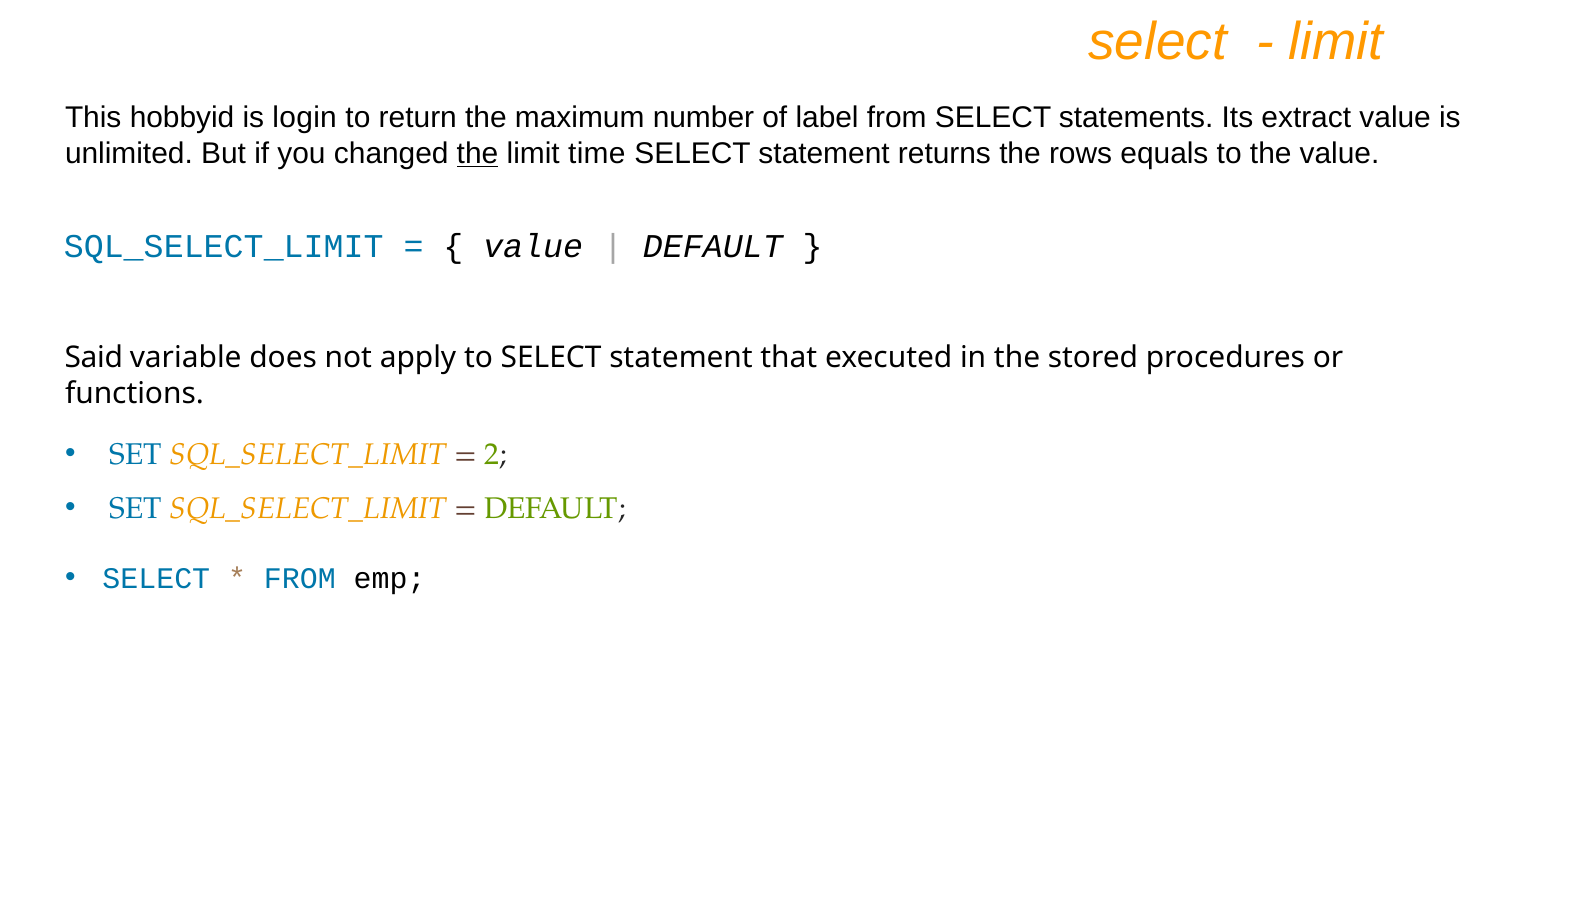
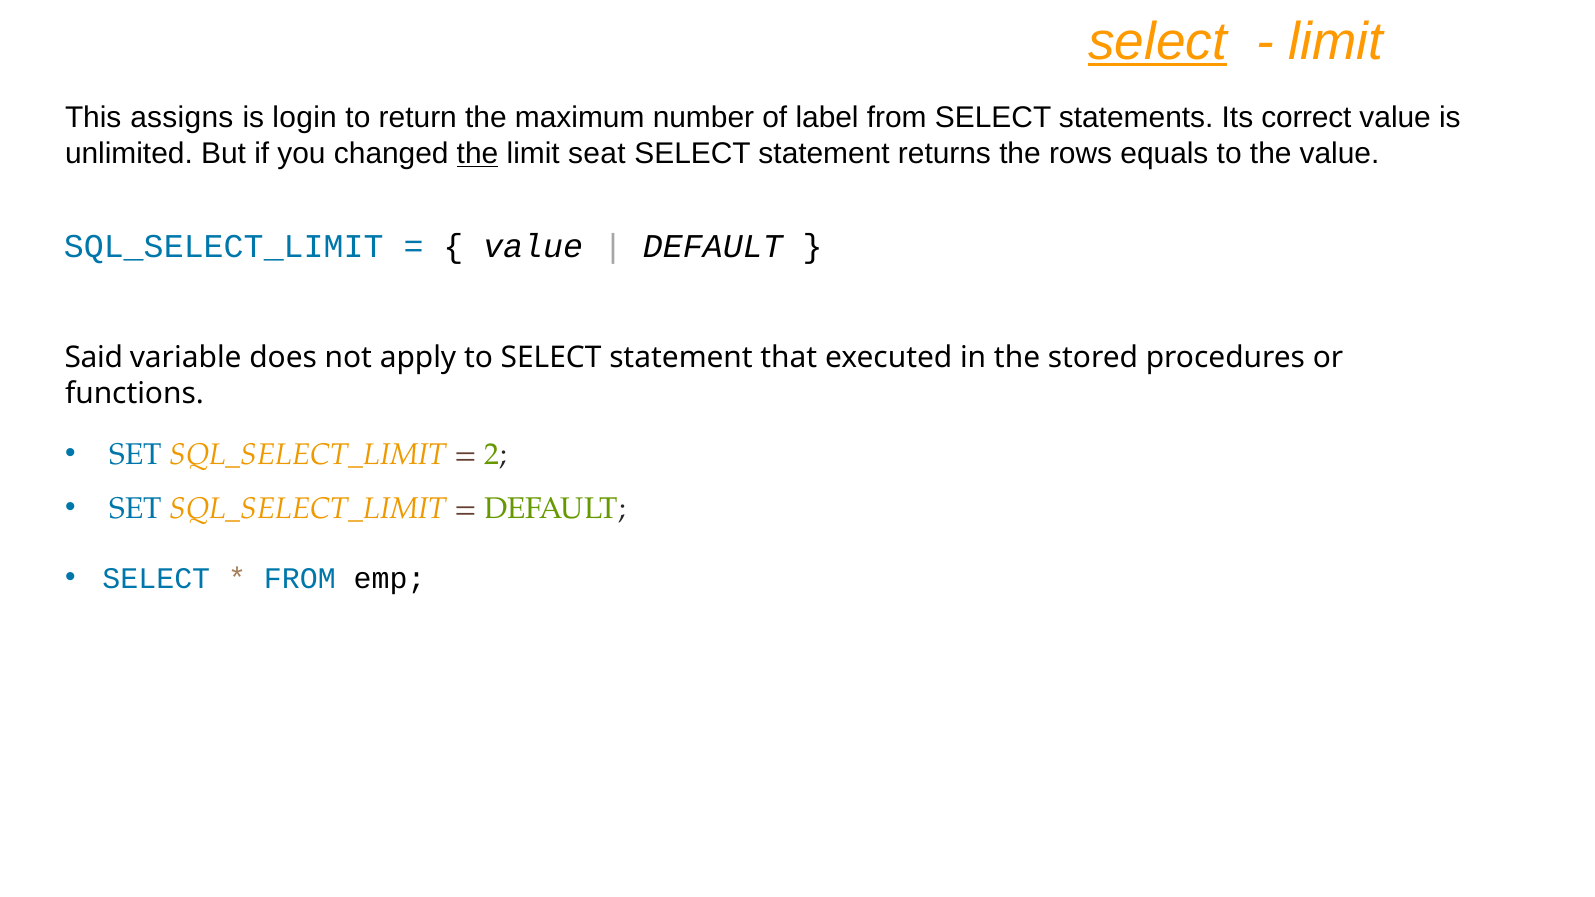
select at (1158, 42) underline: none -> present
hobbyid: hobbyid -> assigns
extract: extract -> correct
time: time -> seat
